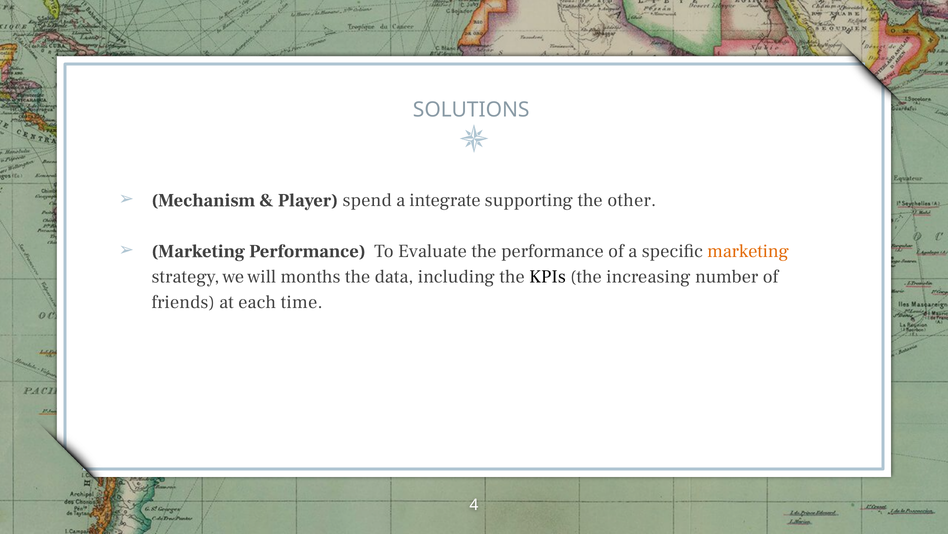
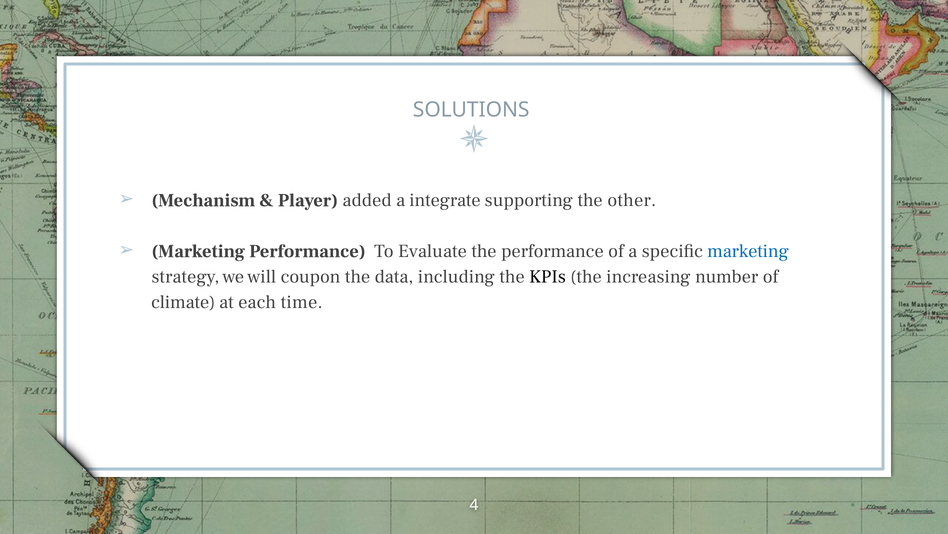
spend: spend -> added
marketing at (748, 251) colour: orange -> blue
months: months -> coupon
friends: friends -> climate
